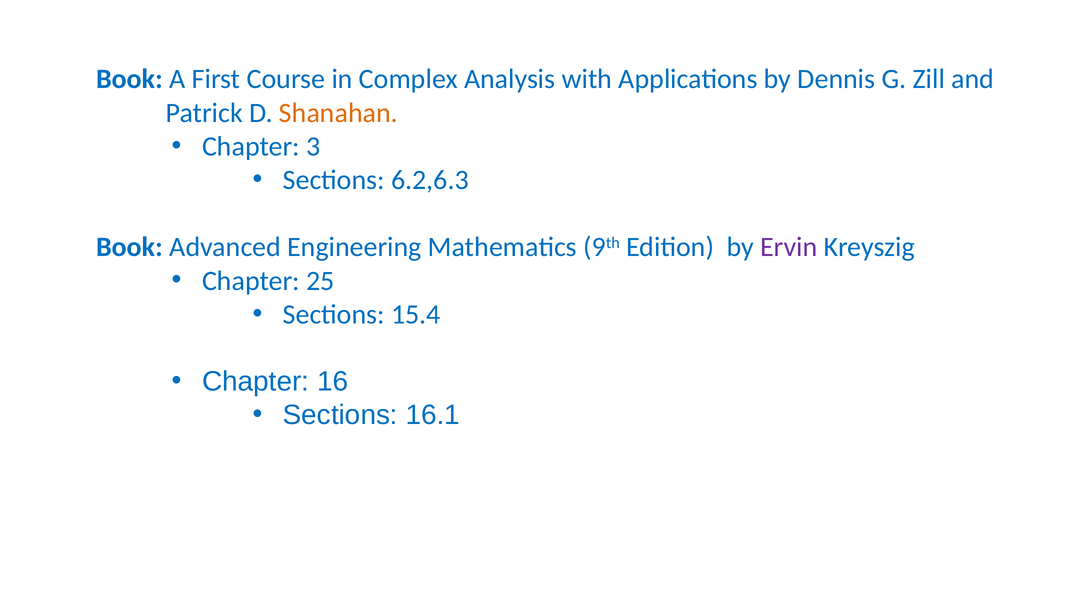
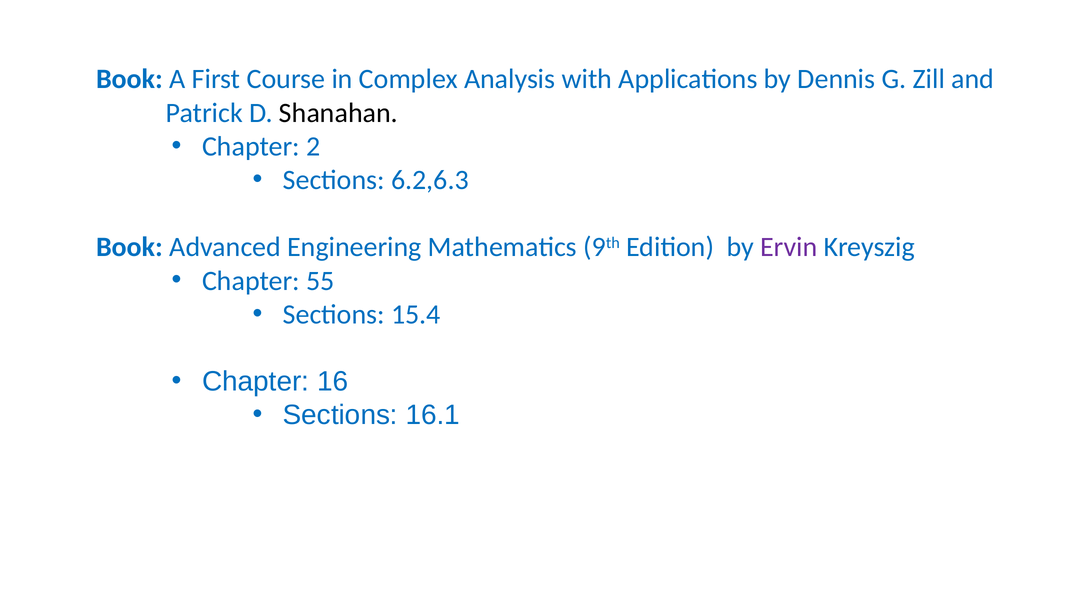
Shanahan colour: orange -> black
3: 3 -> 2
25: 25 -> 55
